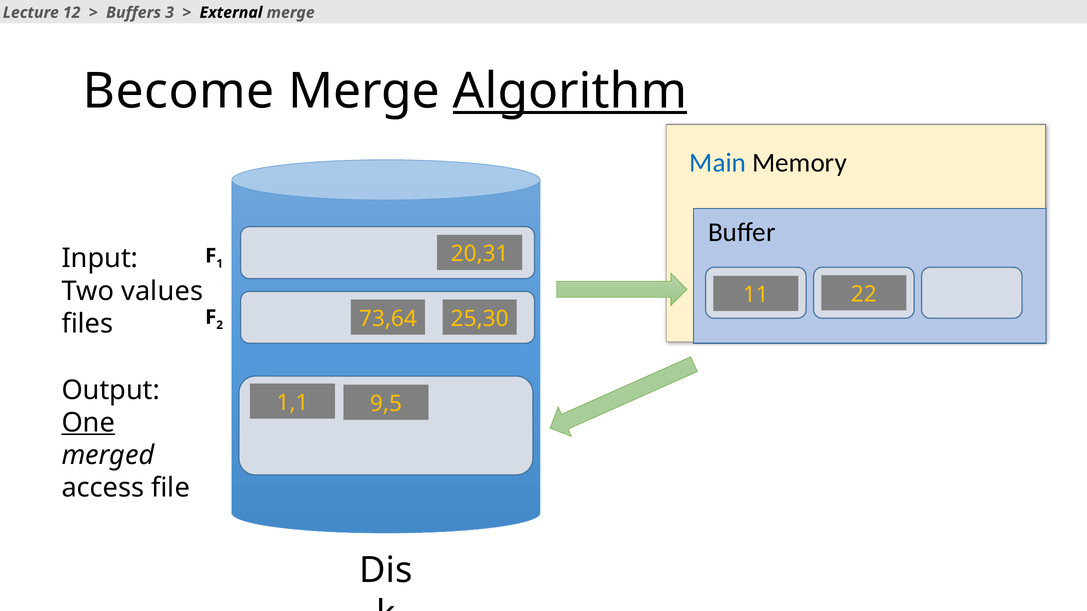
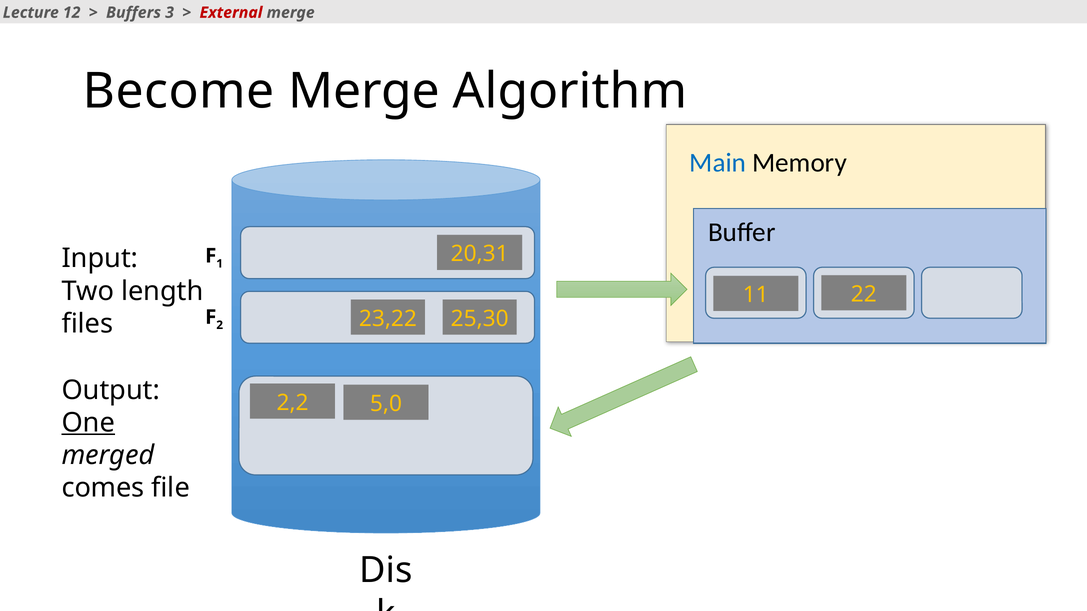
External colour: black -> red
Algorithm underline: present -> none
values: values -> length
73,64: 73,64 -> 23,22
1,1: 1,1 -> 2,2
9,5: 9,5 -> 5,0
access: access -> comes
